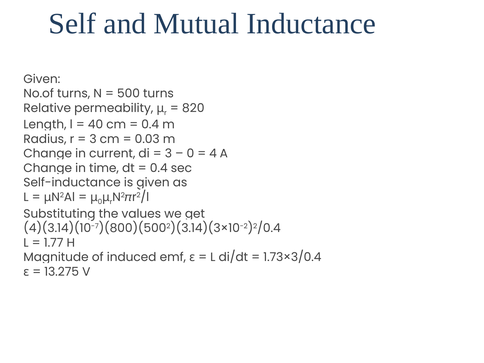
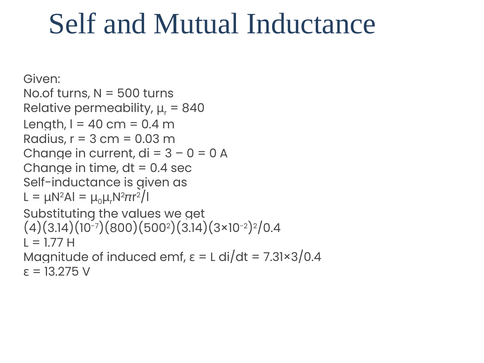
820: 820 -> 840
4 at (213, 154): 4 -> 0
1.73×3/0.4: 1.73×3/0.4 -> 7.31×3/0.4
